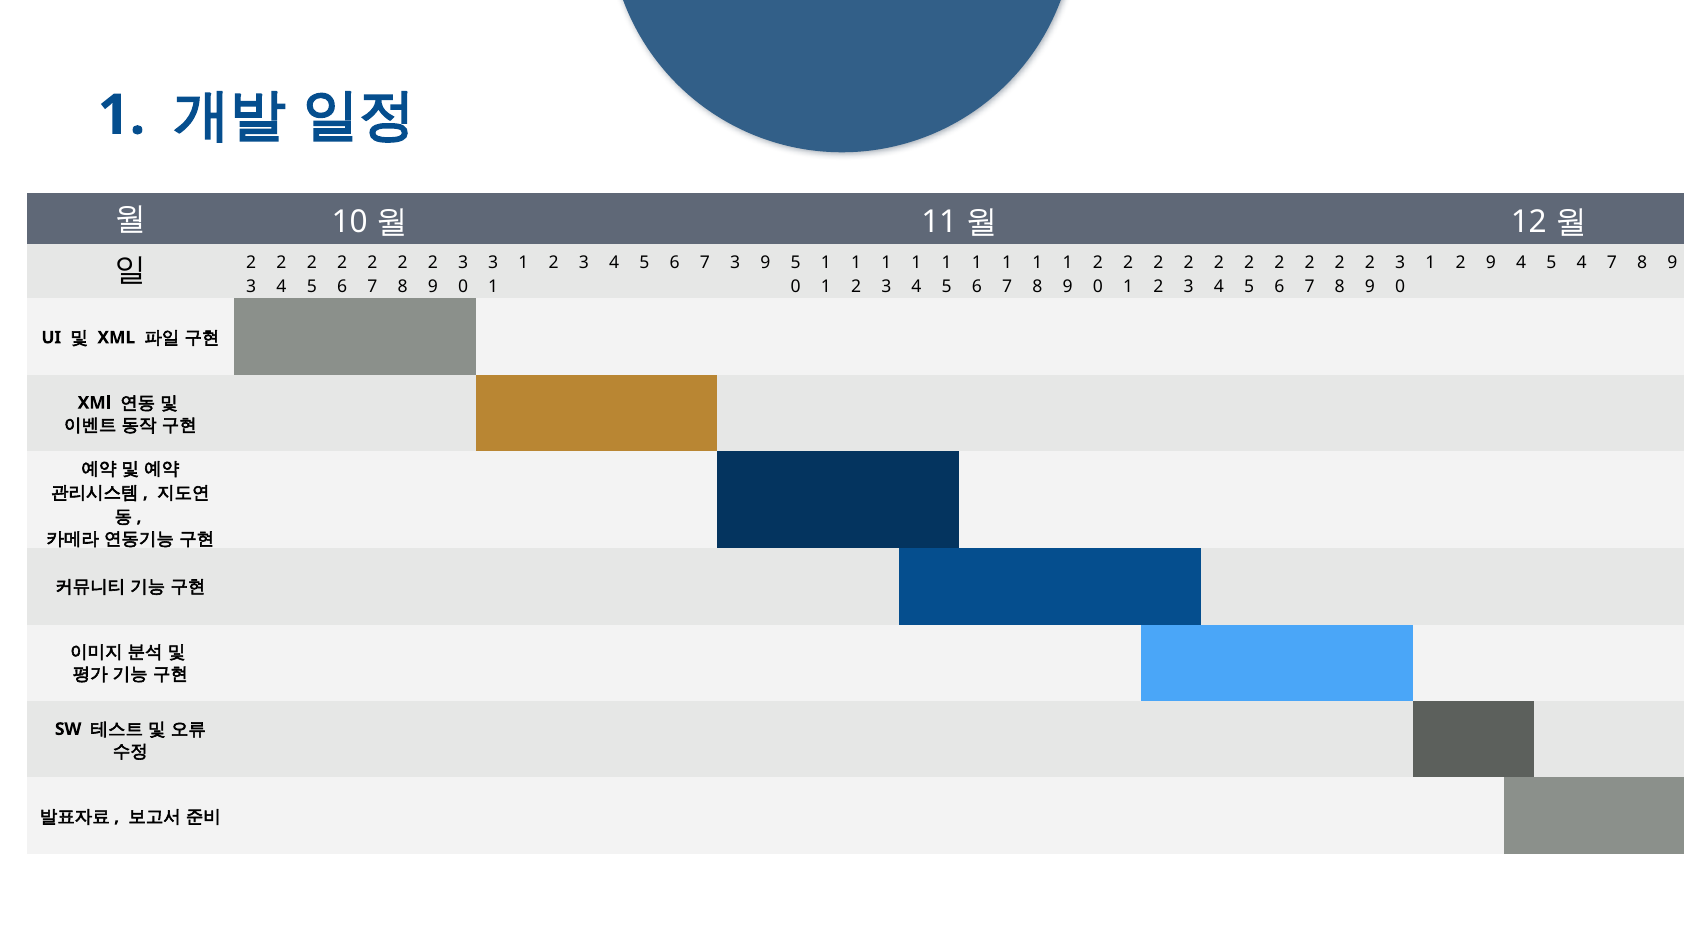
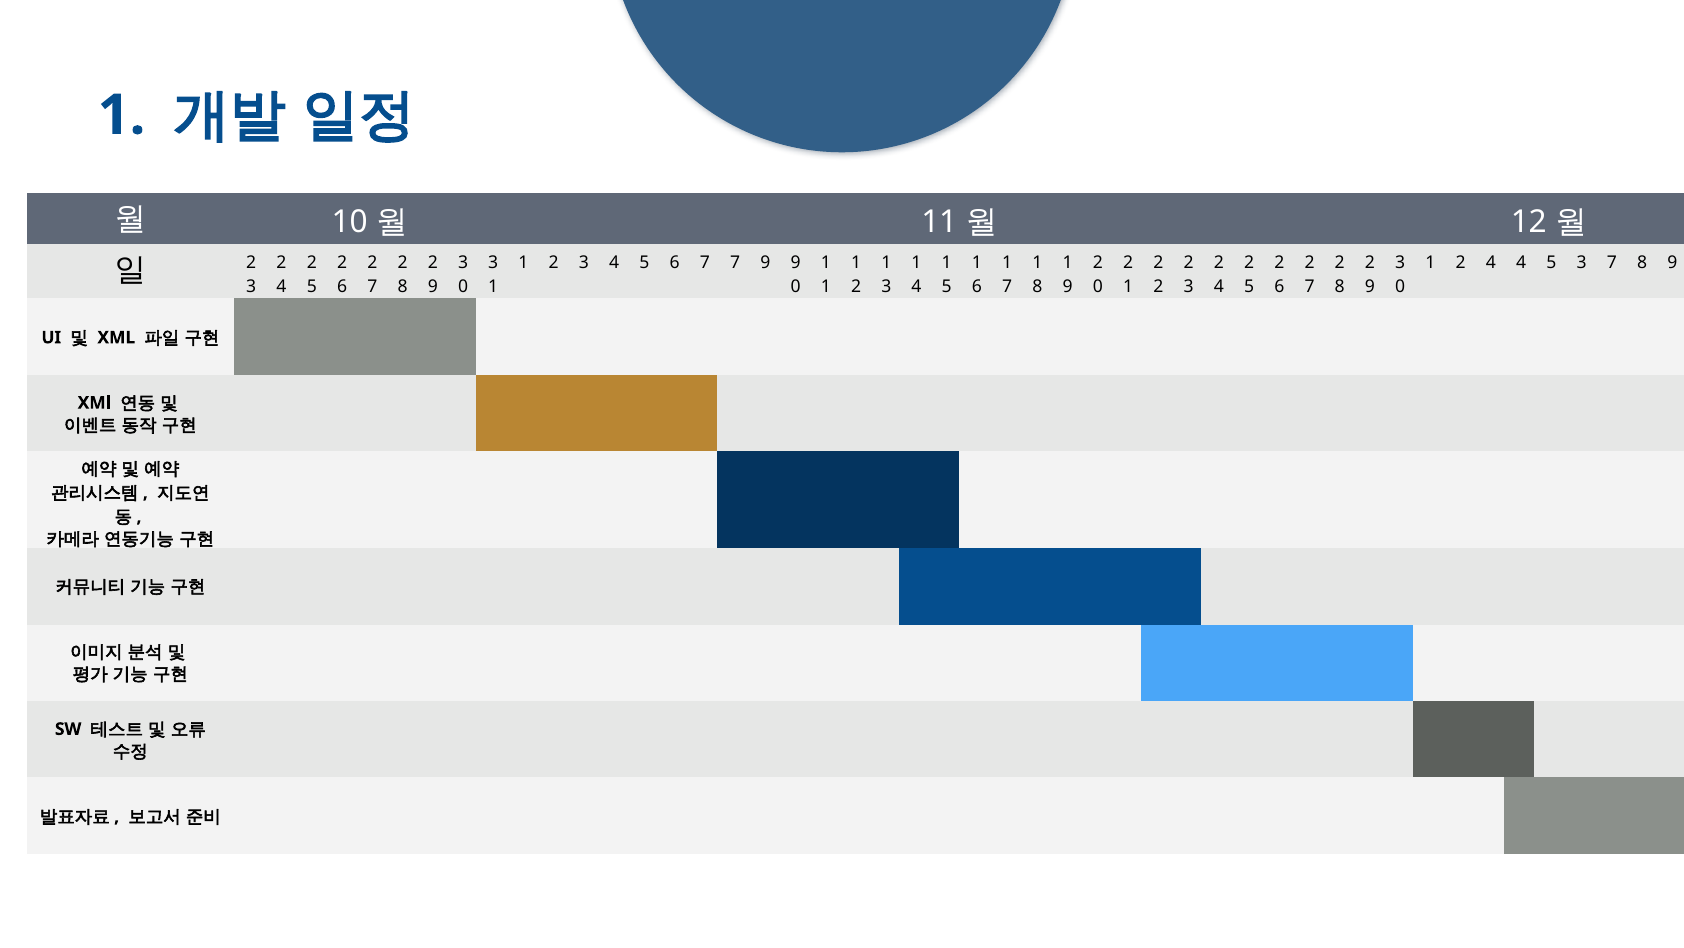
7 3: 3 -> 7
9 5: 5 -> 9
1 2 9: 9 -> 4
5 4: 4 -> 3
